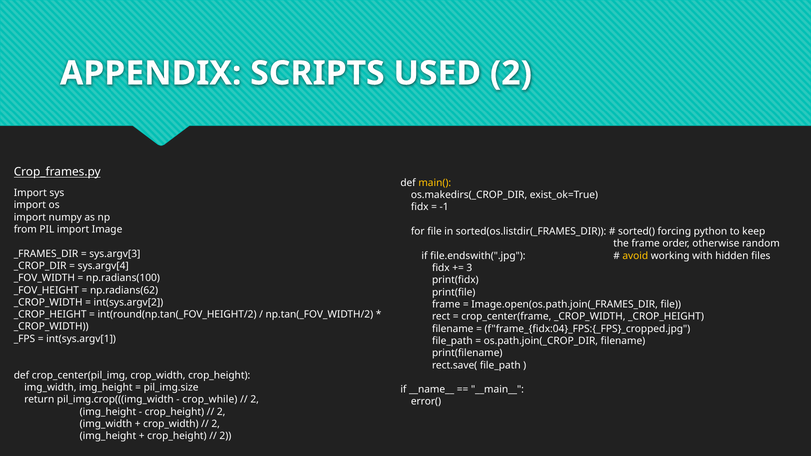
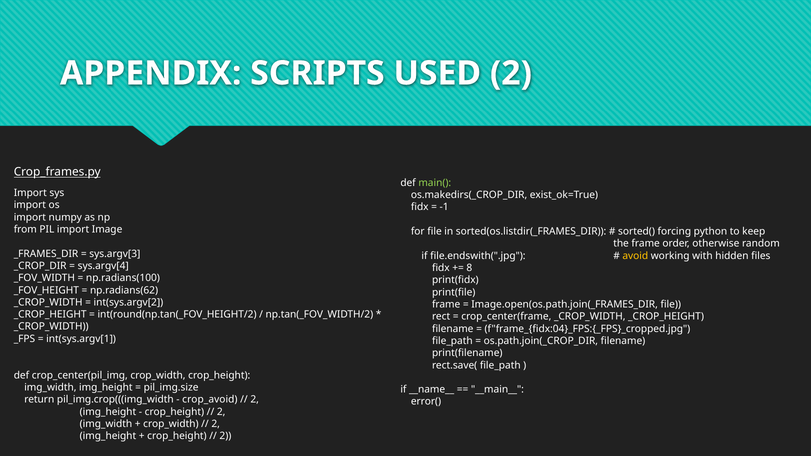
main( colour: yellow -> light green
3: 3 -> 8
crop_while: crop_while -> crop_avoid
